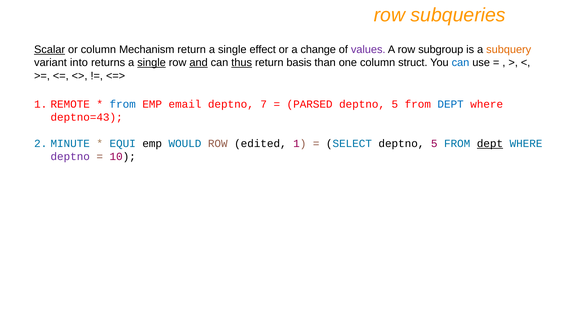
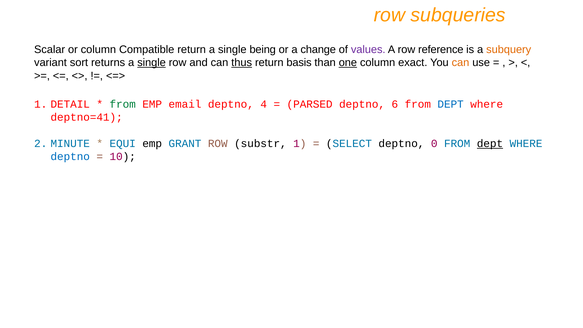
Scalar underline: present -> none
Mechanism: Mechanism -> Compatible
effect: effect -> being
subgroup: subgroup -> reference
into: into -> sort
and underline: present -> none
one underline: none -> present
struct: struct -> exact
can at (460, 63) colour: blue -> orange
REMOTE: REMOTE -> DETAIL
from at (123, 104) colour: blue -> green
7: 7 -> 4
5 at (395, 104): 5 -> 6
deptno=43: deptno=43 -> deptno=41
WOULD: WOULD -> GRANT
edited: edited -> substr
SELECT deptno 5: 5 -> 0
deptno at (70, 157) colour: purple -> blue
